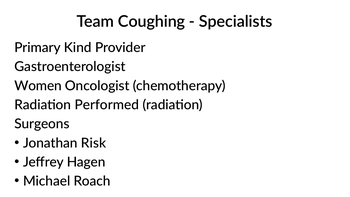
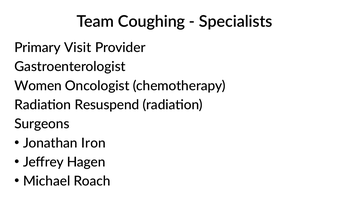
Kind: Kind -> Visit
Performed: Performed -> Resuspend
Risk: Risk -> Iron
